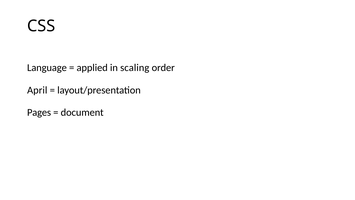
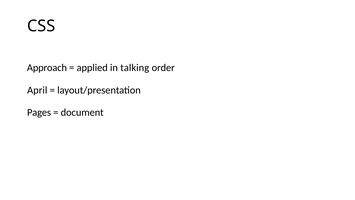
Language: Language -> Approach
scaling: scaling -> talking
